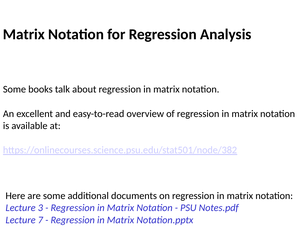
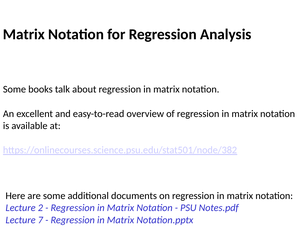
3: 3 -> 2
